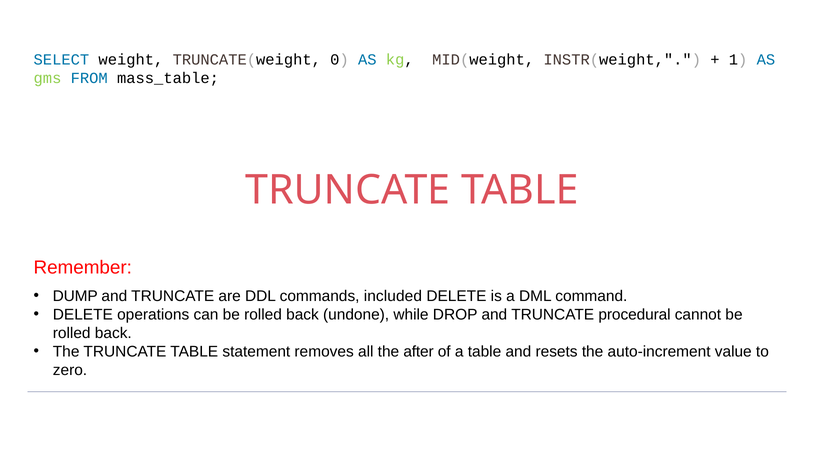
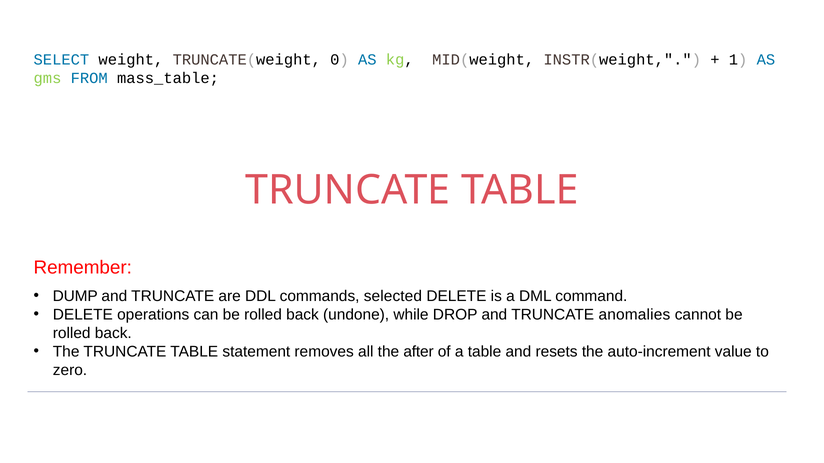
included: included -> selected
procedural: procedural -> anomalies
